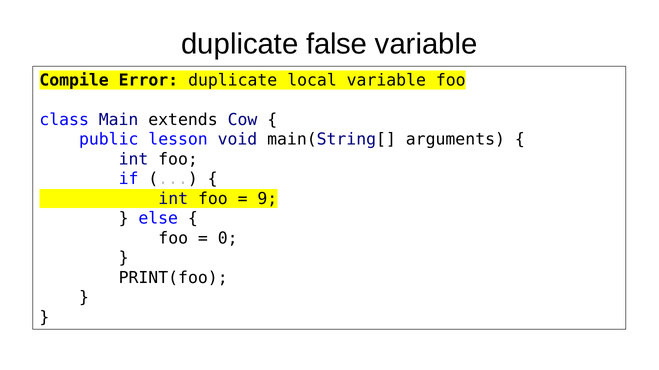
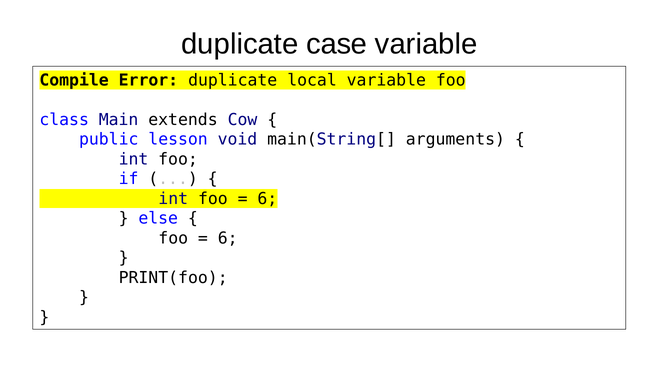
false: false -> case
9 at (267, 199): 9 -> 6
0 at (228, 239): 0 -> 6
